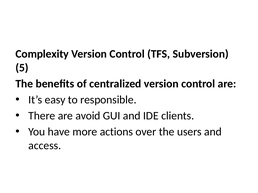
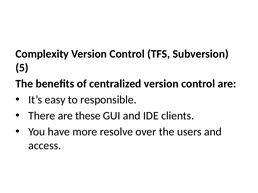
avoid: avoid -> these
actions: actions -> resolve
